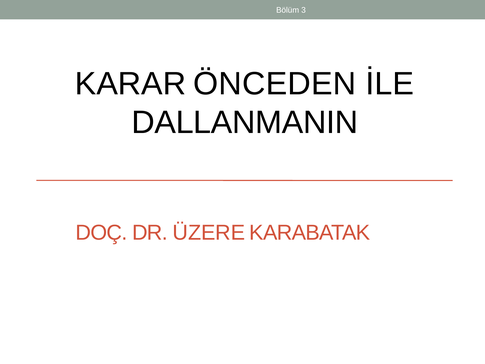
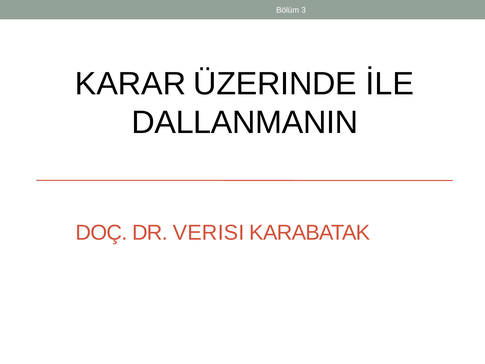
ÖNCEDEN: ÖNCEDEN -> ÜZERINDE
ÜZERE: ÜZERE -> VERISI
